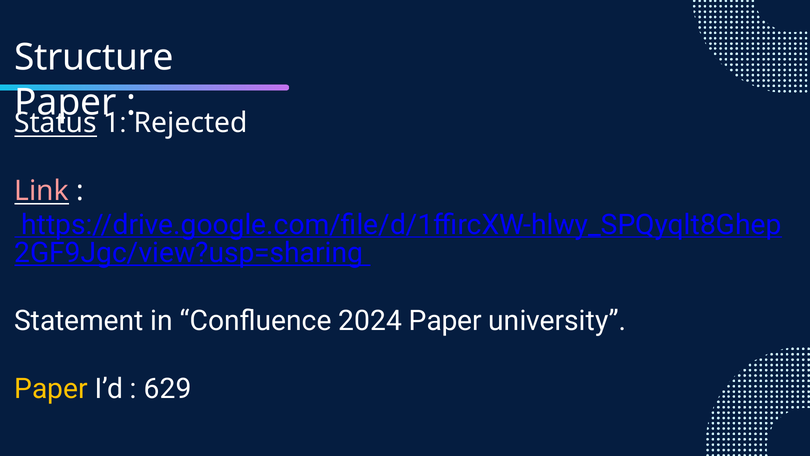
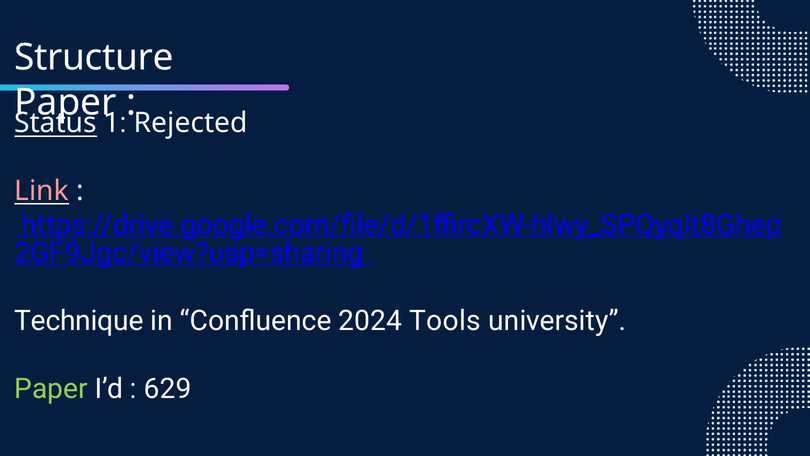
Statement: Statement -> Technique
2024 Paper: Paper -> Tools
Paper at (51, 389) colour: yellow -> light green
